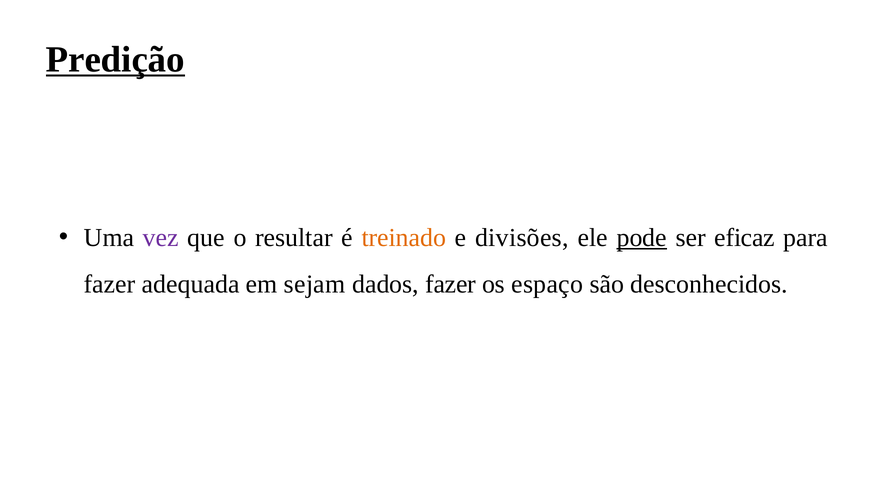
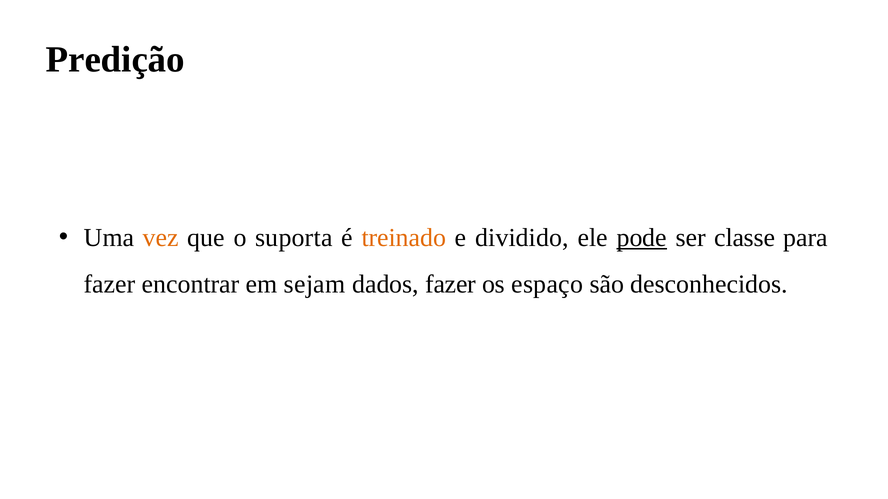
Predição underline: present -> none
vez colour: purple -> orange
resultar: resultar -> suporta
divisões: divisões -> dividido
eficaz: eficaz -> classe
adequada: adequada -> encontrar
